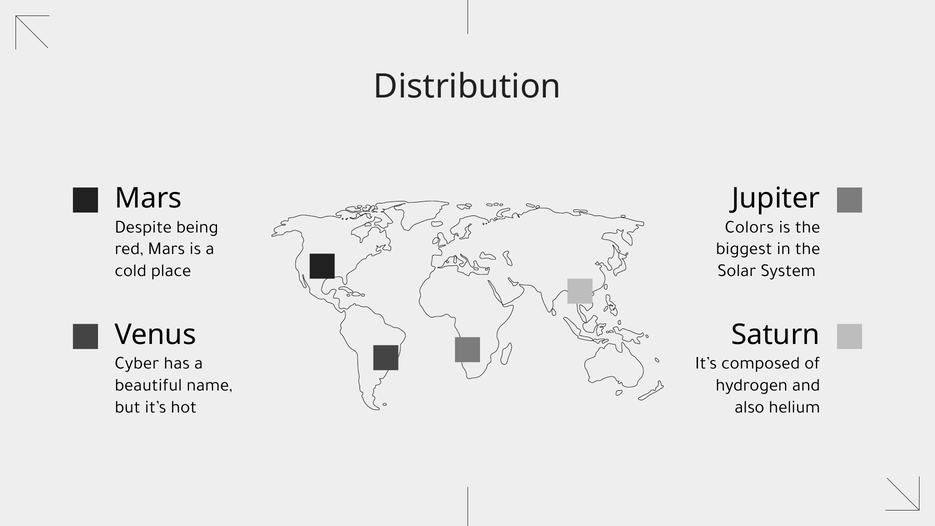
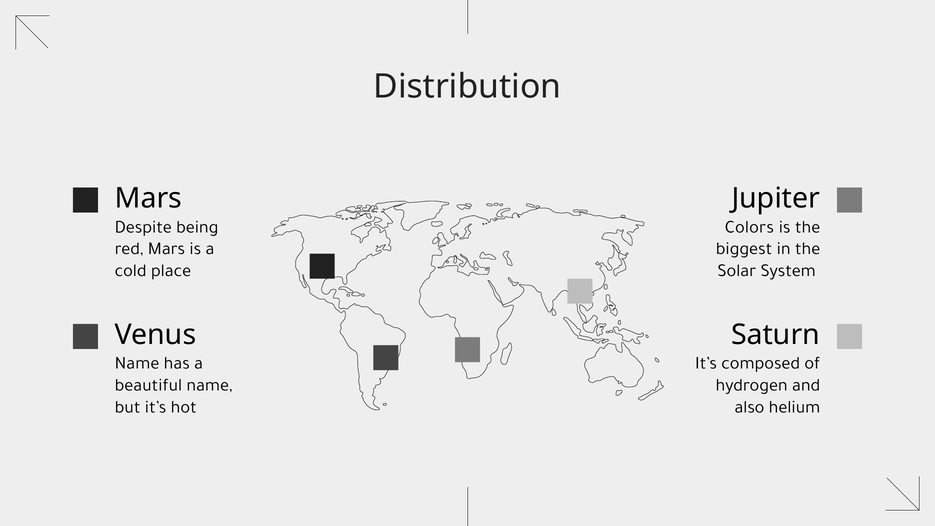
Cyber at (137, 363): Cyber -> Name
